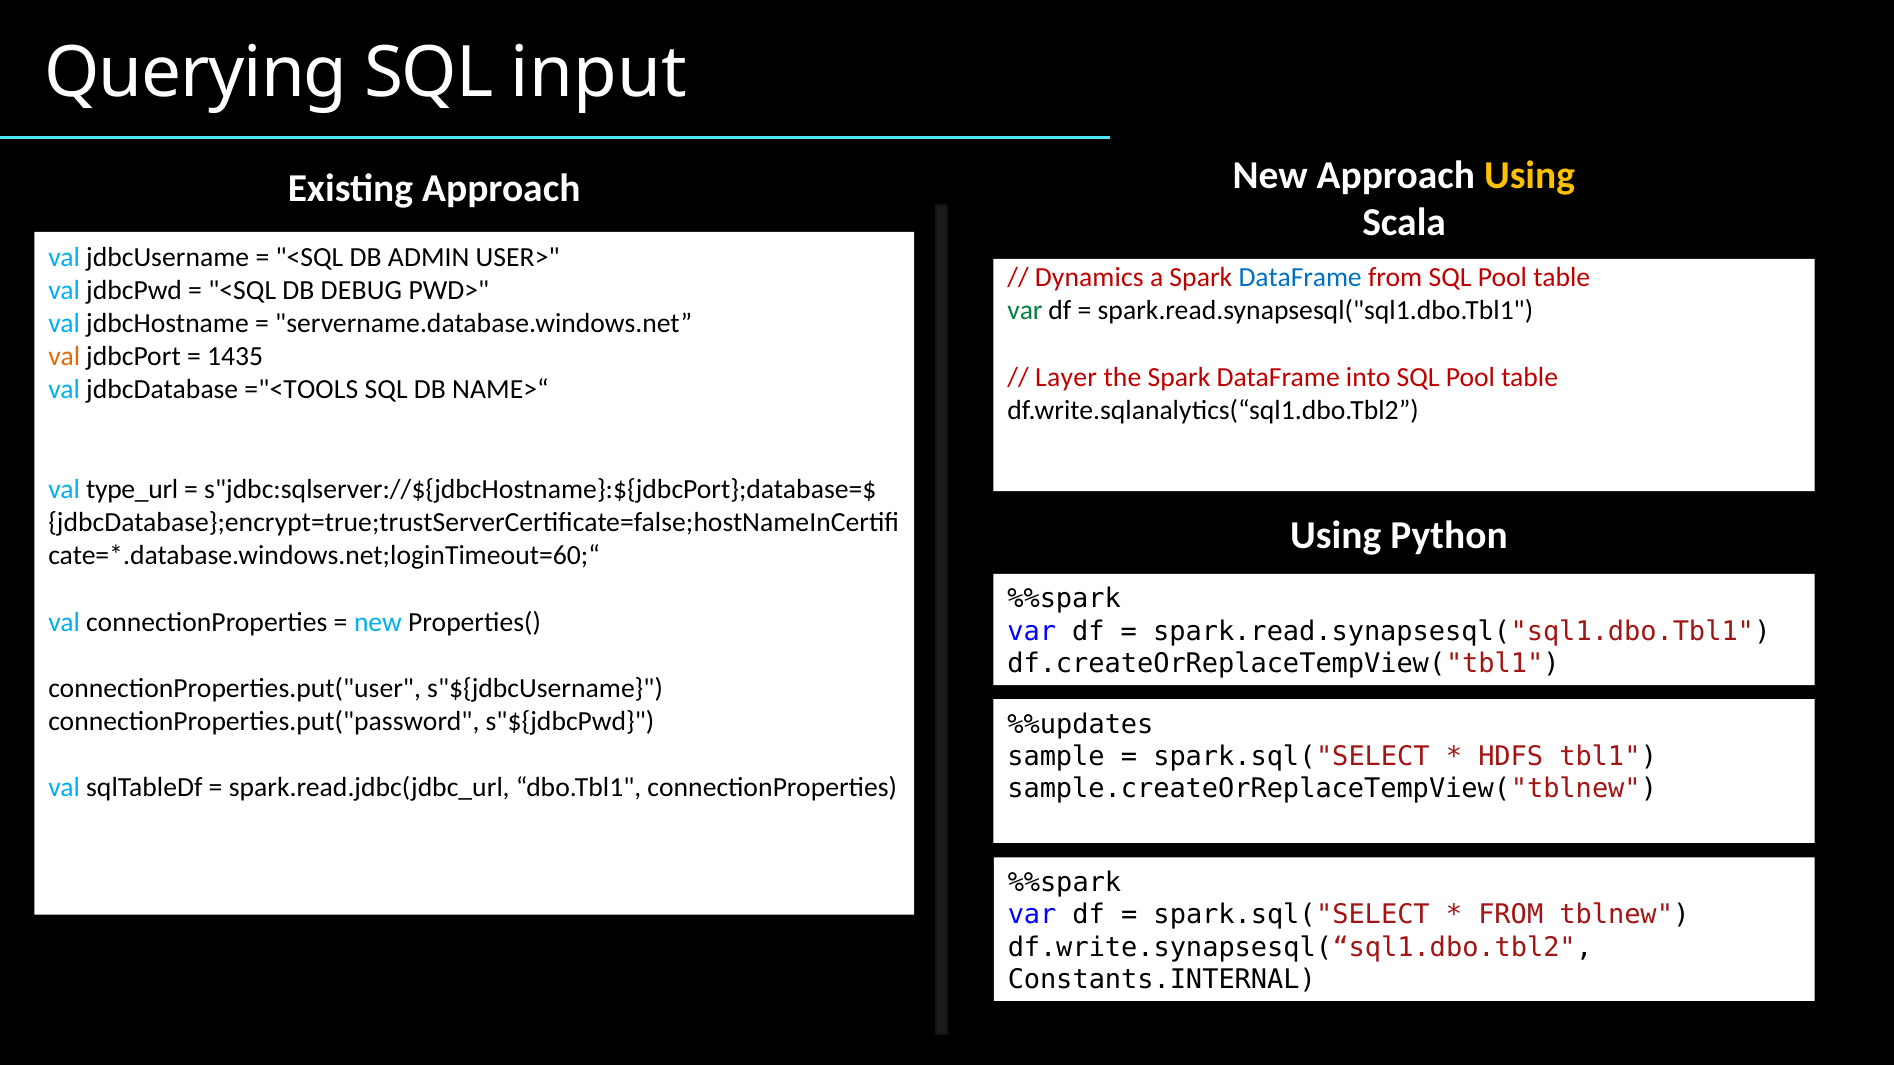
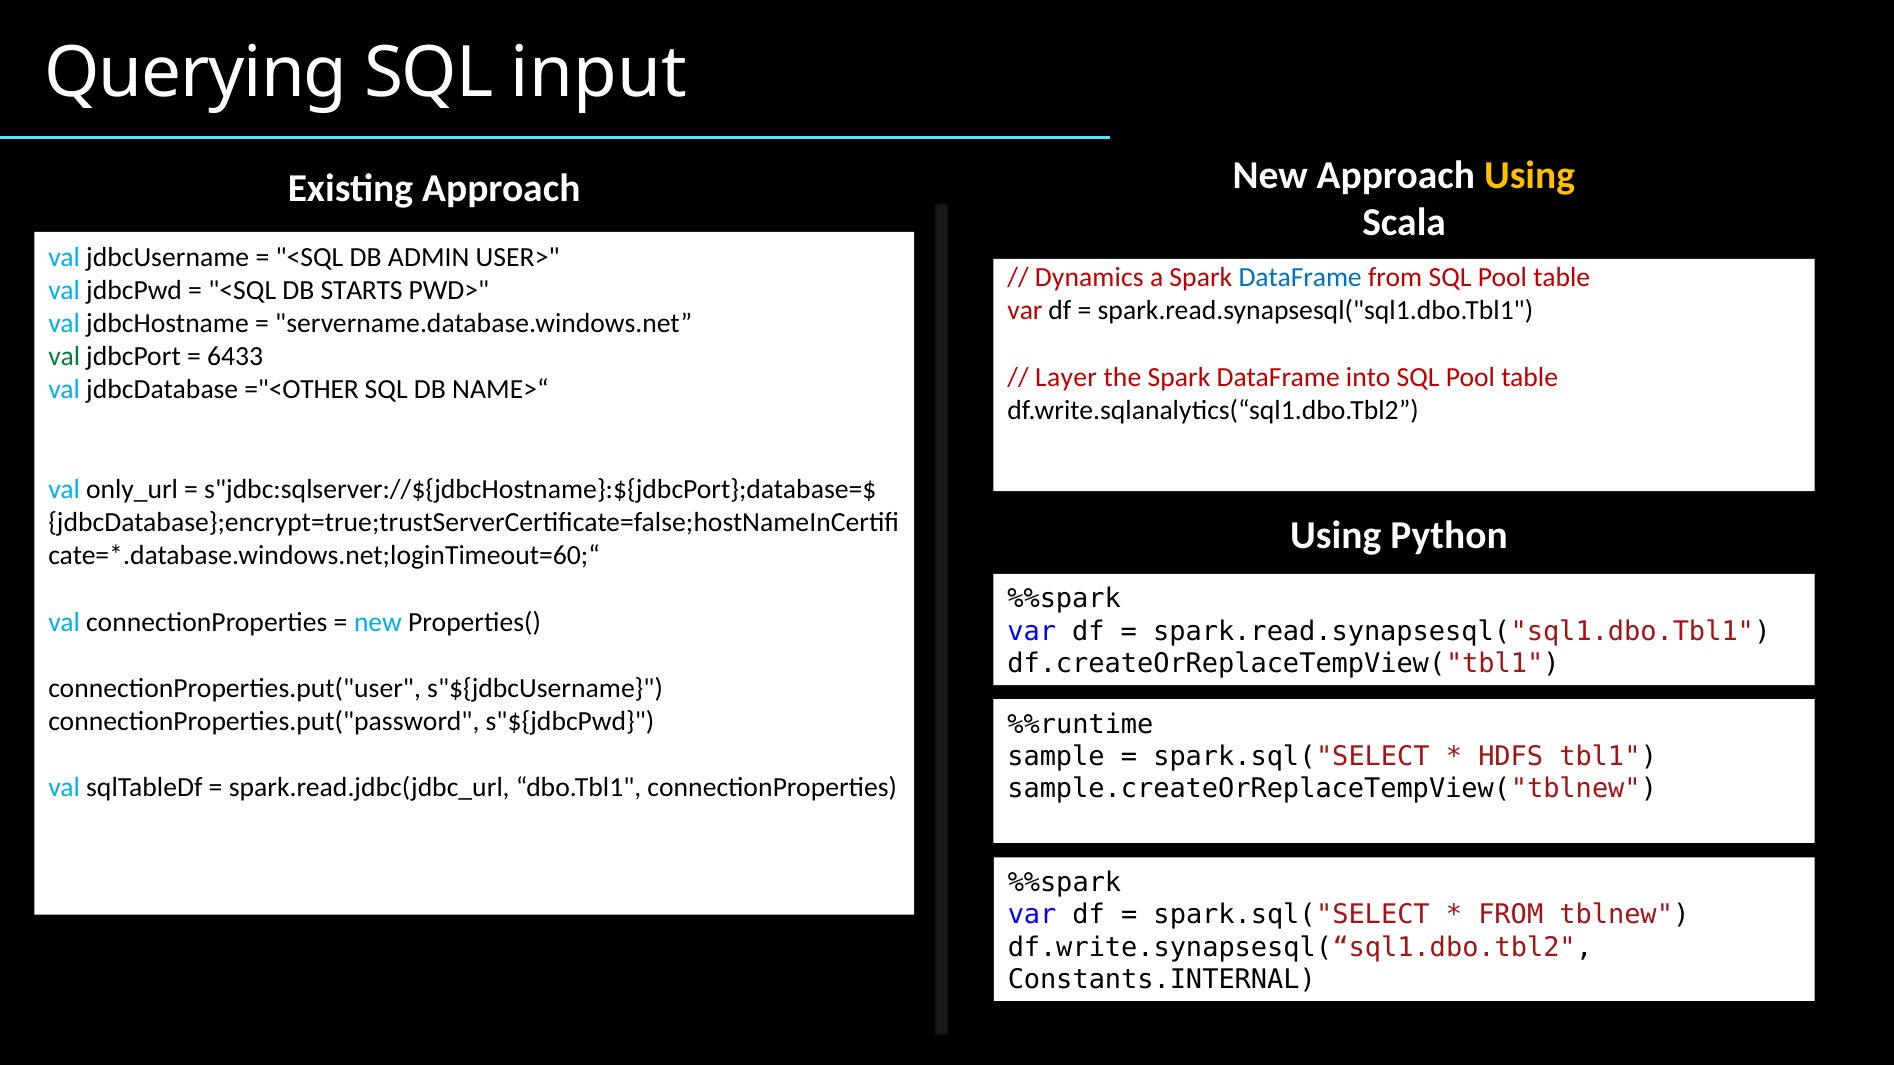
DEBUG: DEBUG -> STARTS
var at (1025, 311) colour: green -> red
val at (64, 357) colour: orange -> green
1435: 1435 -> 6433
="<TOOLS: ="<TOOLS -> ="<OTHER
type_url: type_url -> only_url
%%updates: %%updates -> %%runtime
